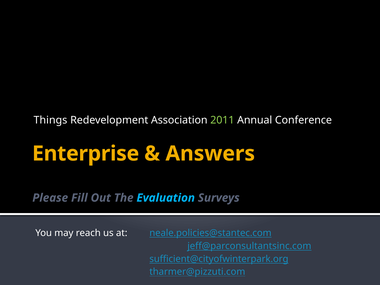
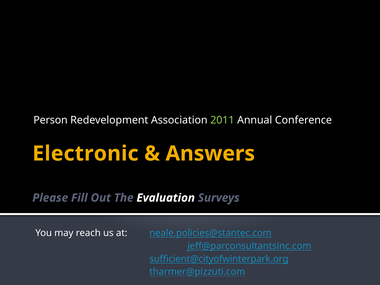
Things: Things -> Person
Enterprise: Enterprise -> Electronic
Evaluation colour: light blue -> white
